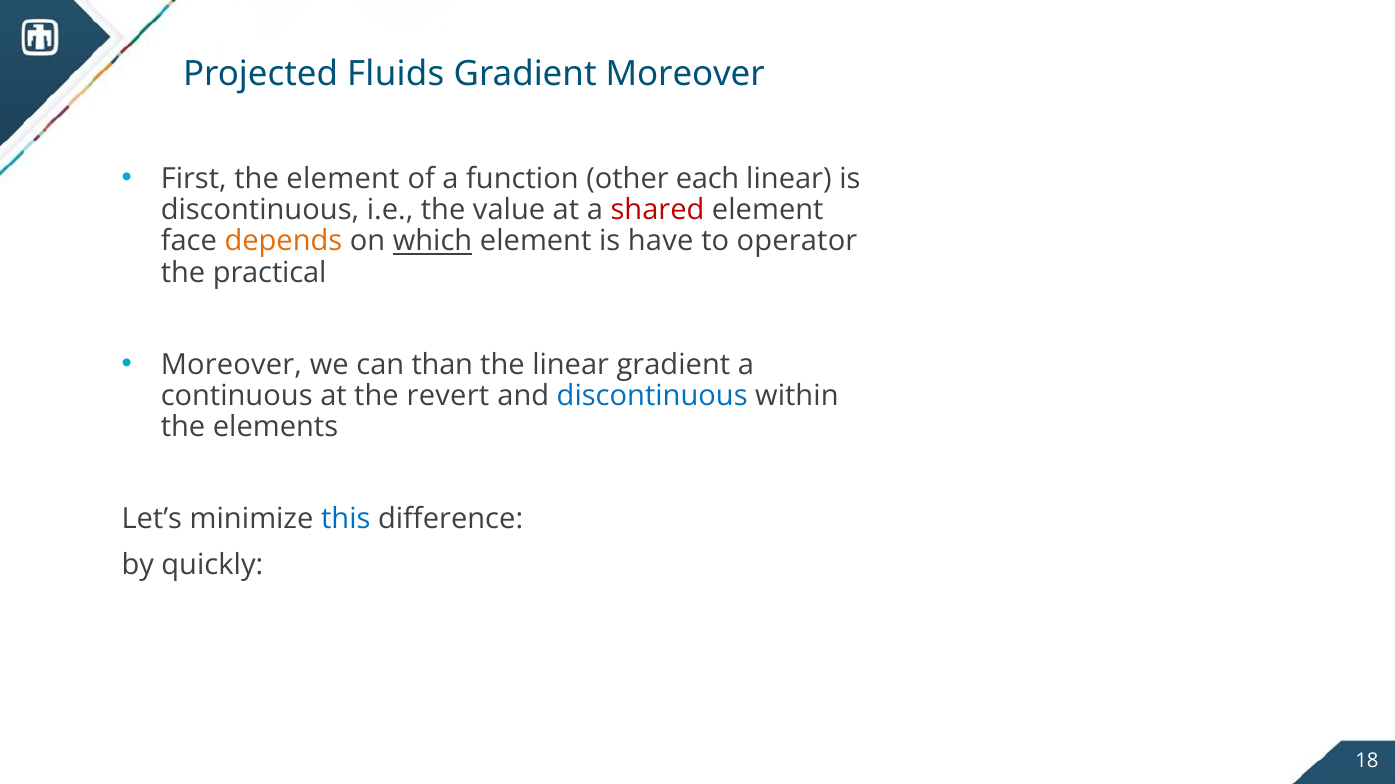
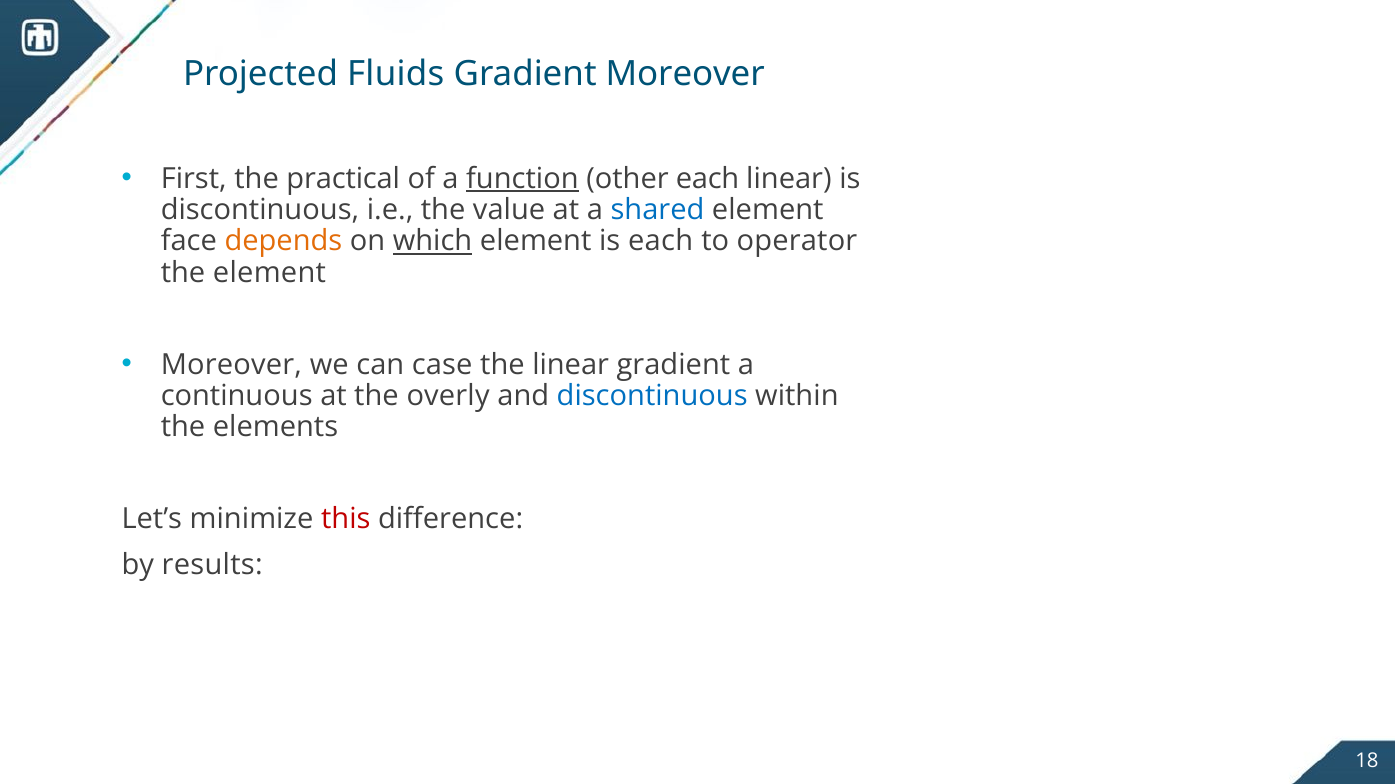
the element: element -> practical
function underline: none -> present
shared colour: red -> blue
is have: have -> each
the practical: practical -> element
than: than -> case
revert: revert -> overly
this colour: blue -> red
quickly: quickly -> results
